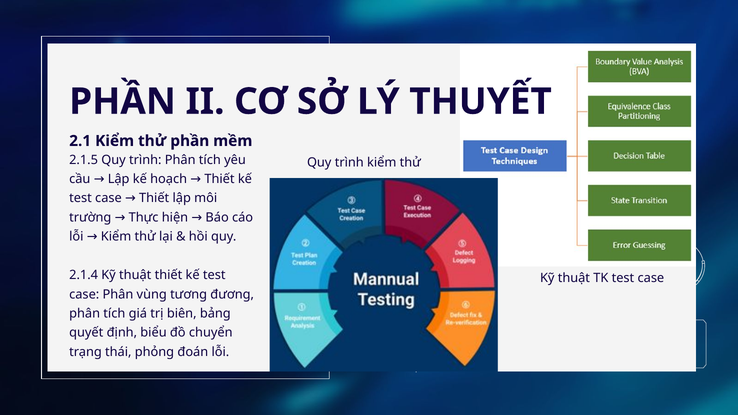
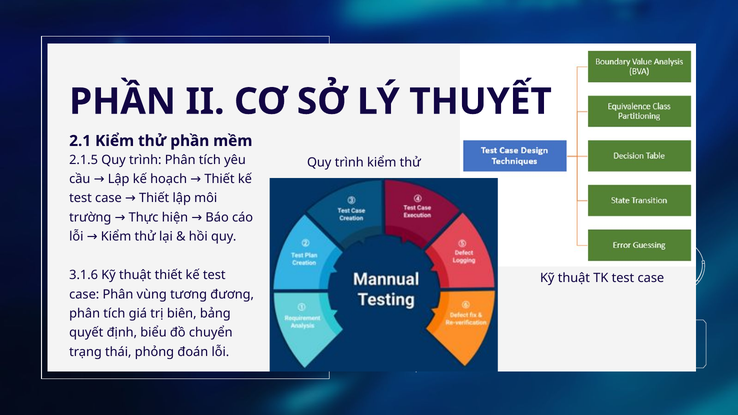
2.1.4: 2.1.4 -> 3.1.6
